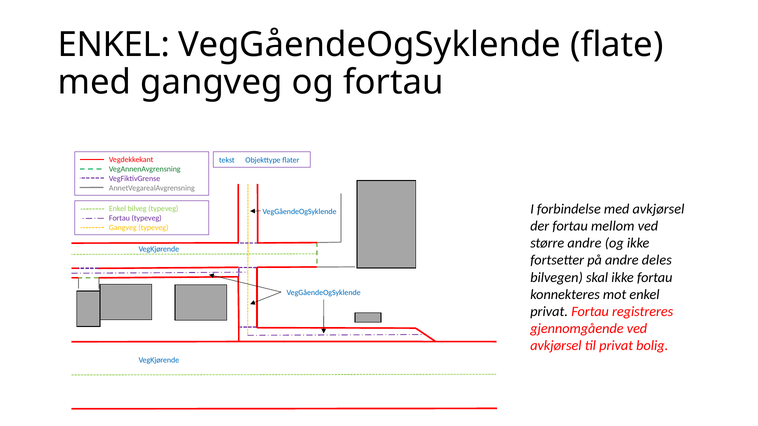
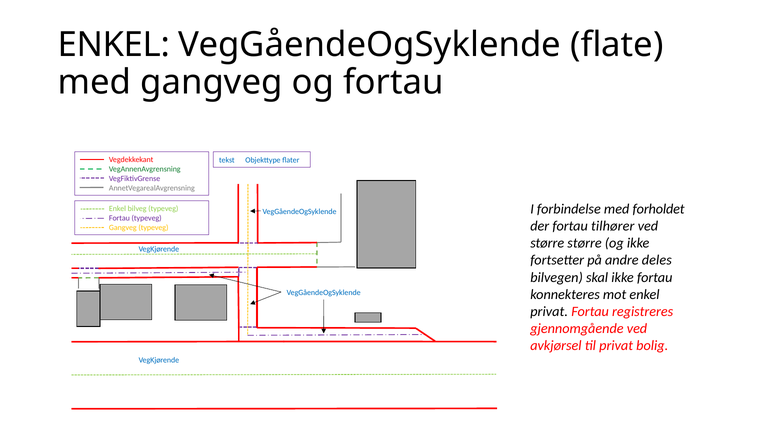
med avkjørsel: avkjørsel -> forholdet
mellom: mellom -> tilhører
større andre: andre -> større
